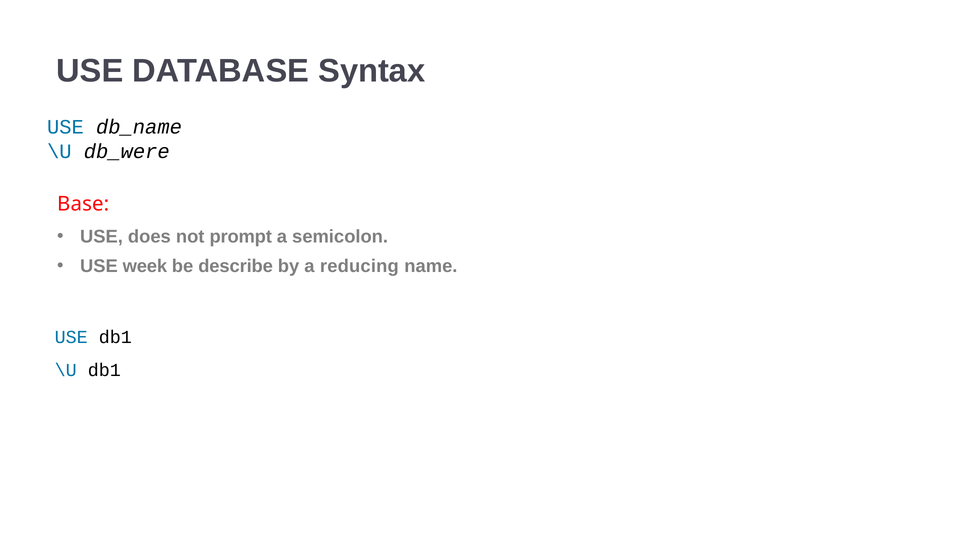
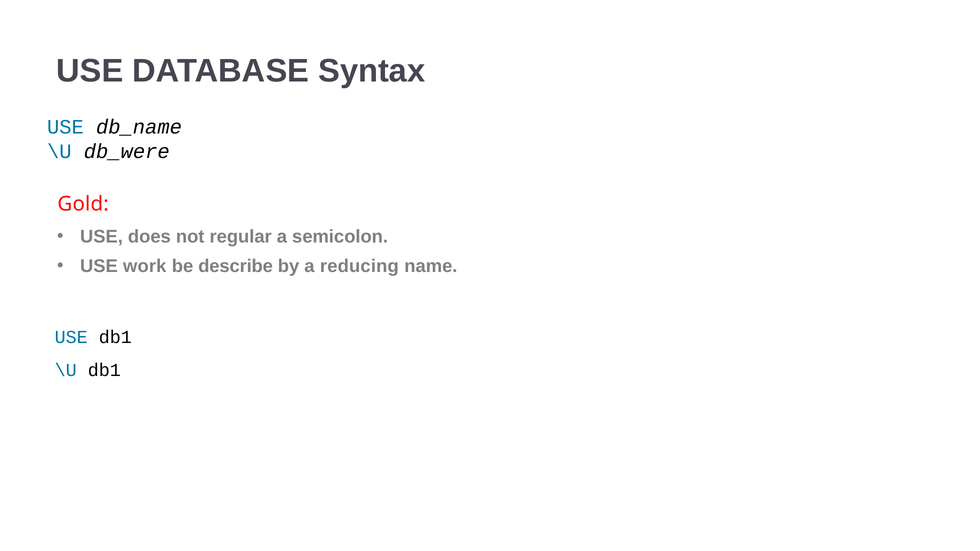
Base: Base -> Gold
prompt: prompt -> regular
week: week -> work
